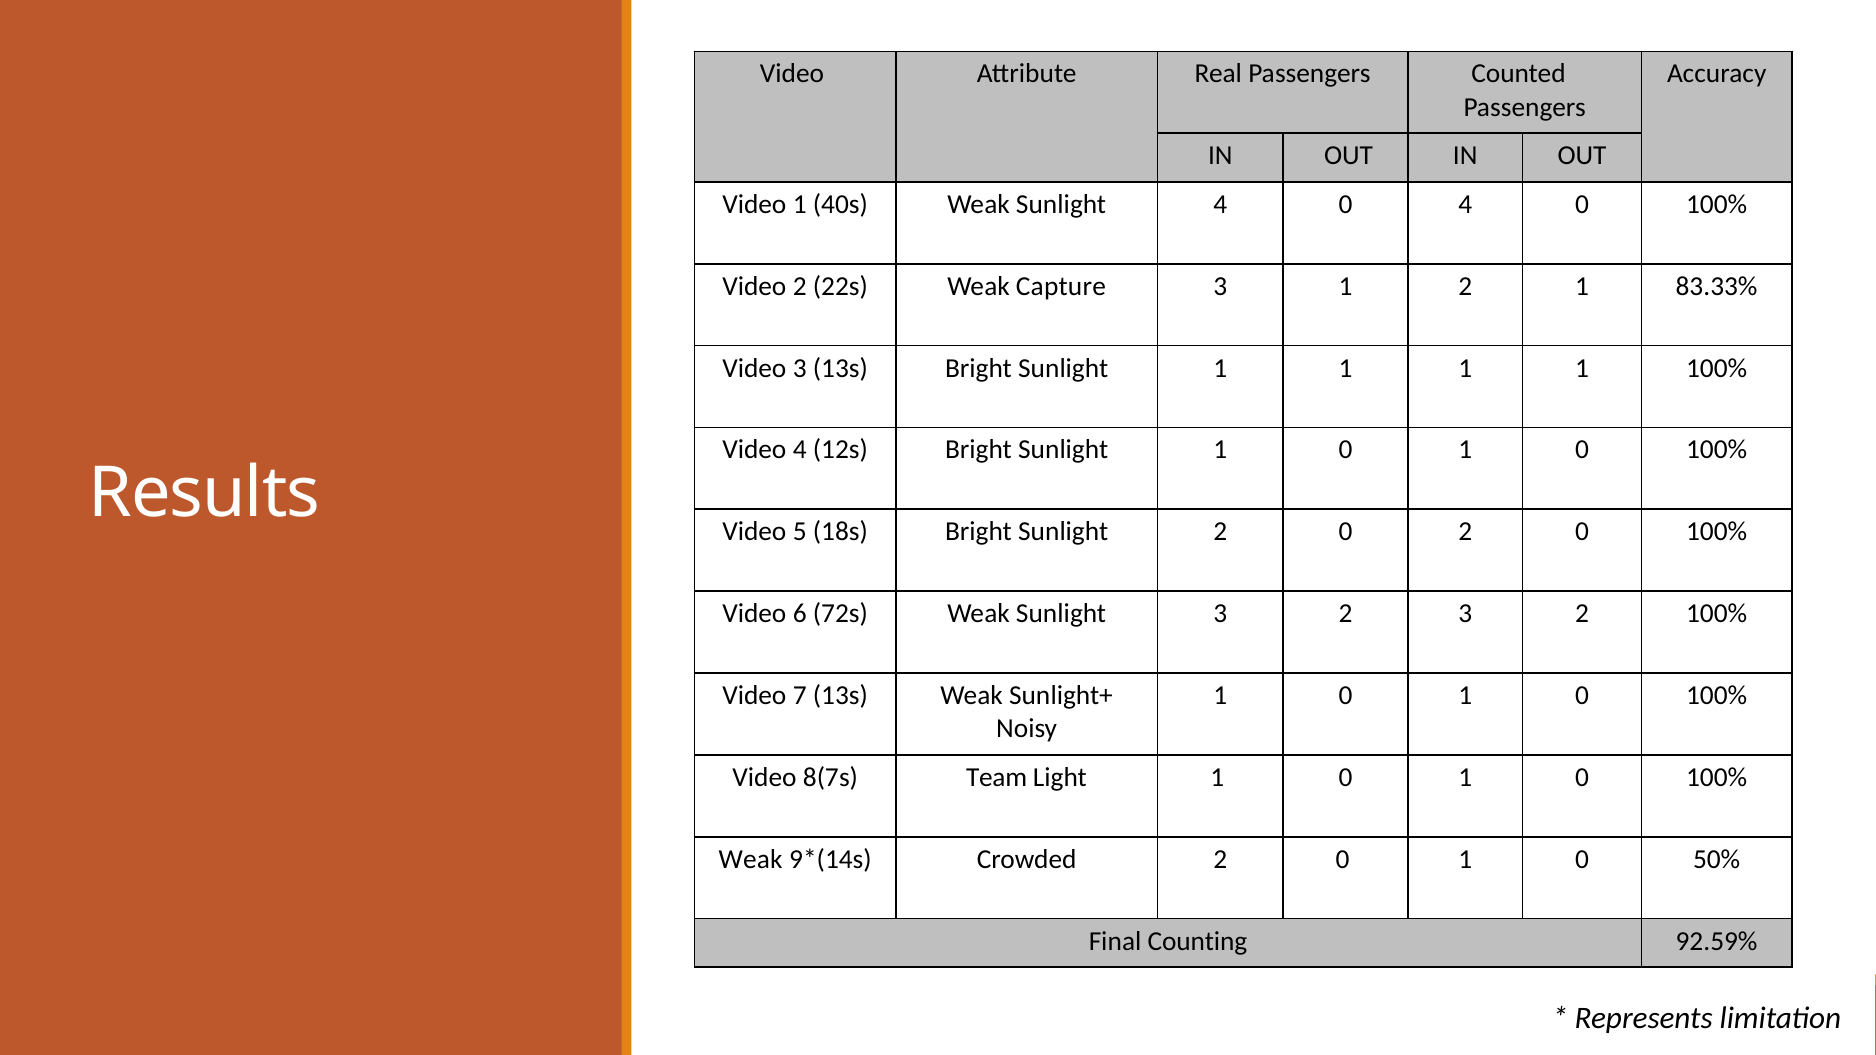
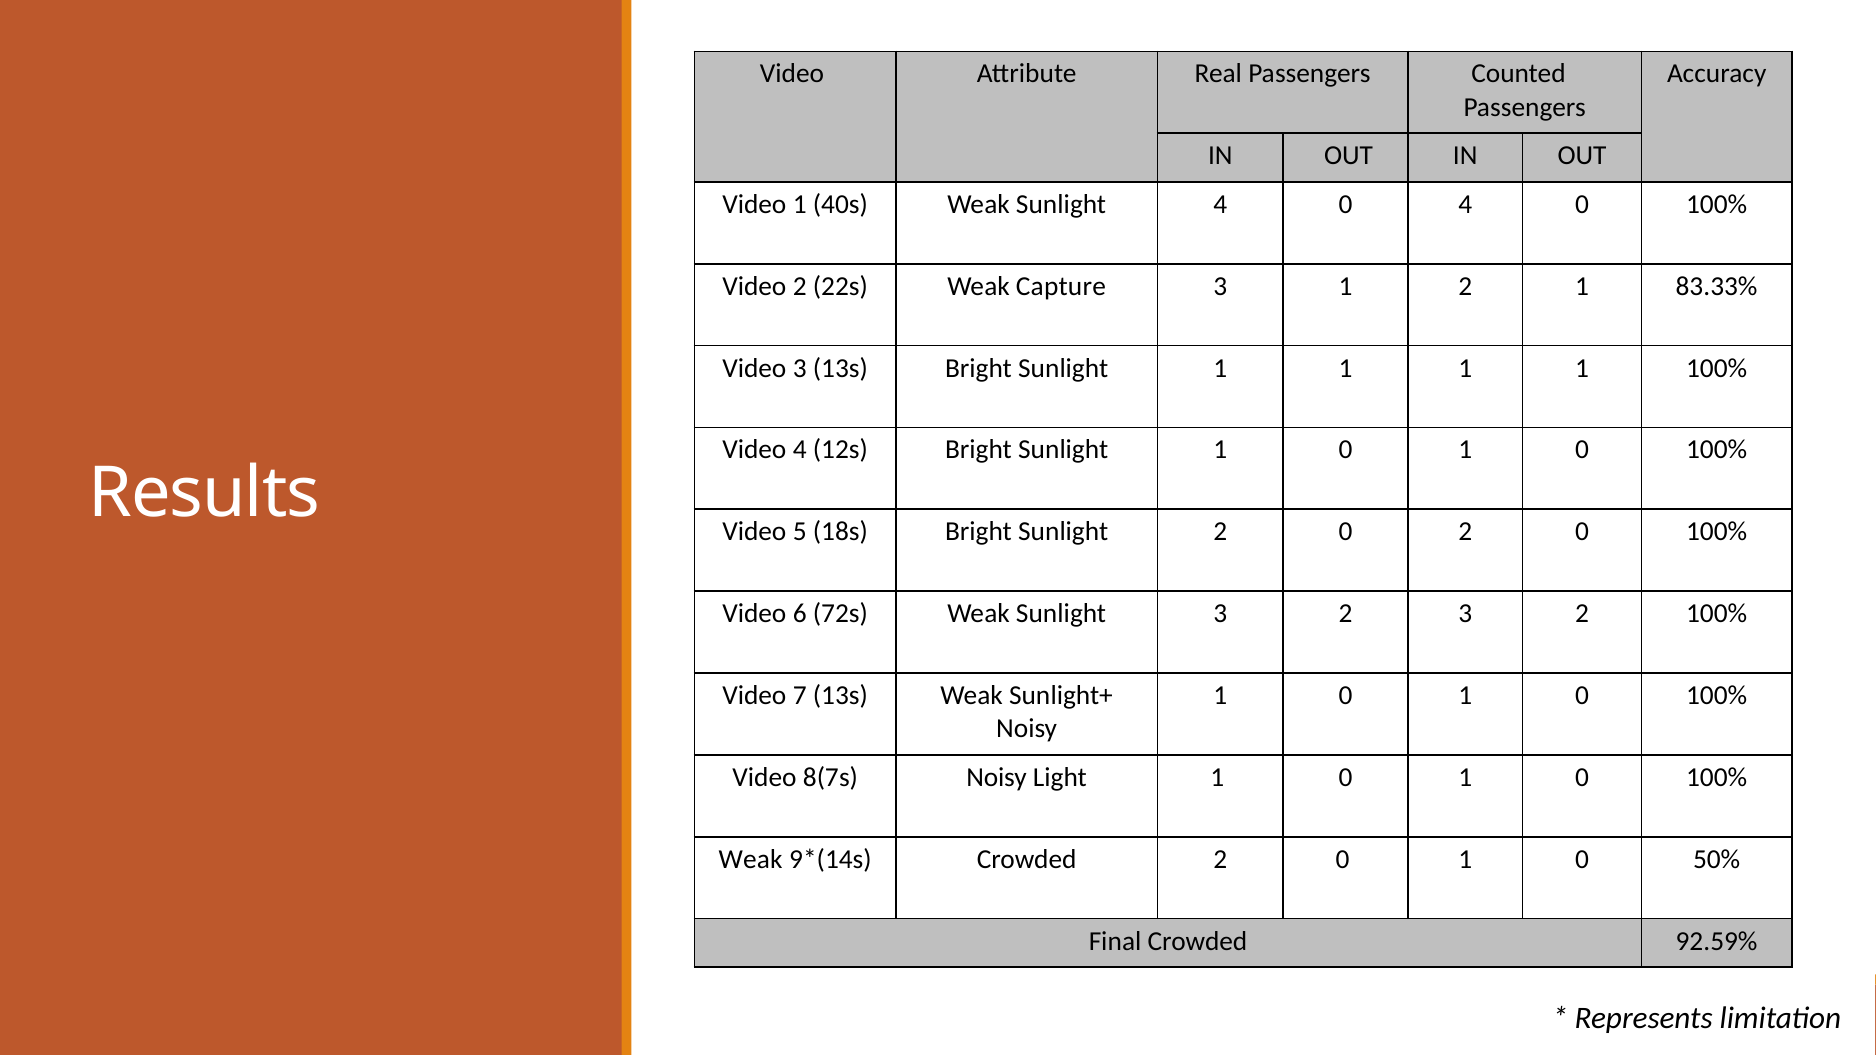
8(7s Team: Team -> Noisy
Final Counting: Counting -> Crowded
